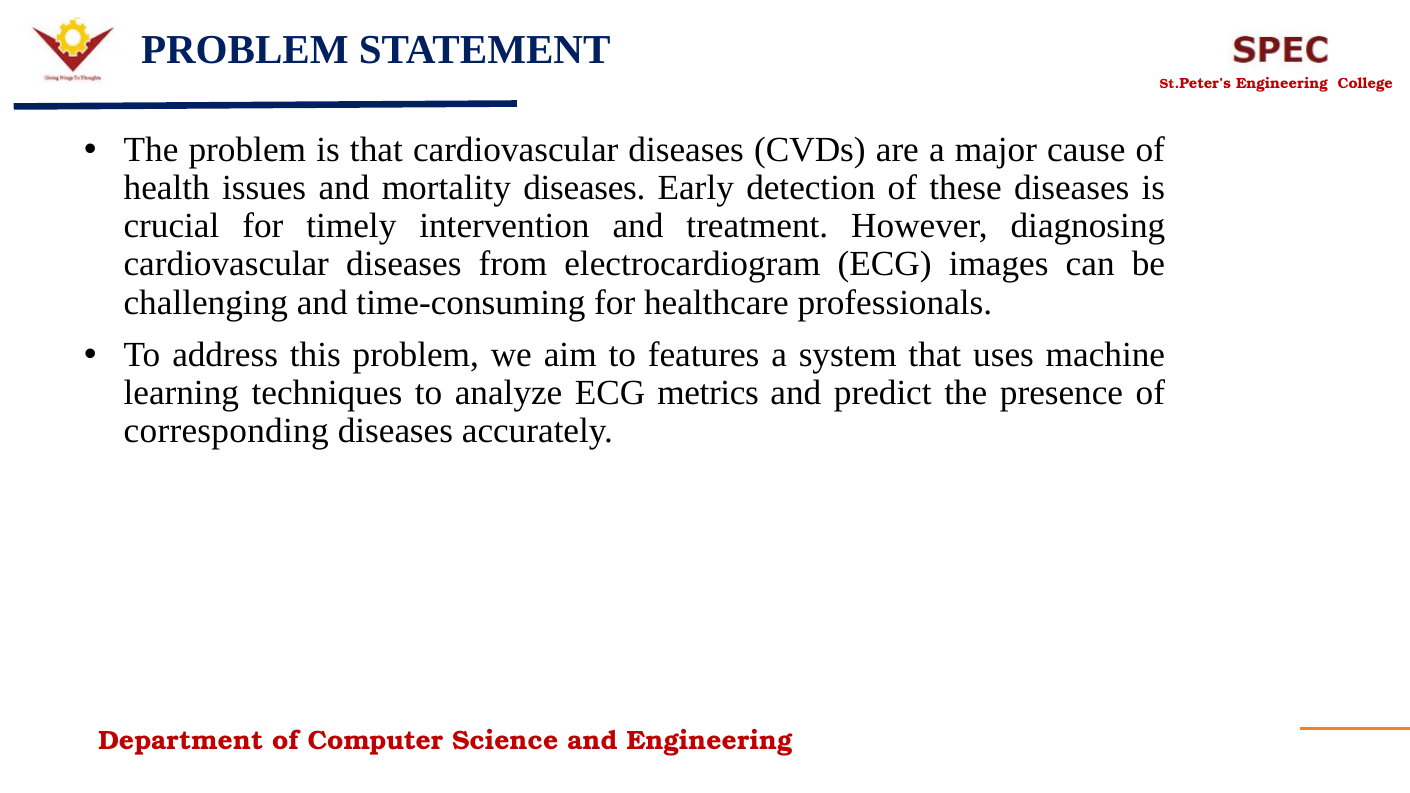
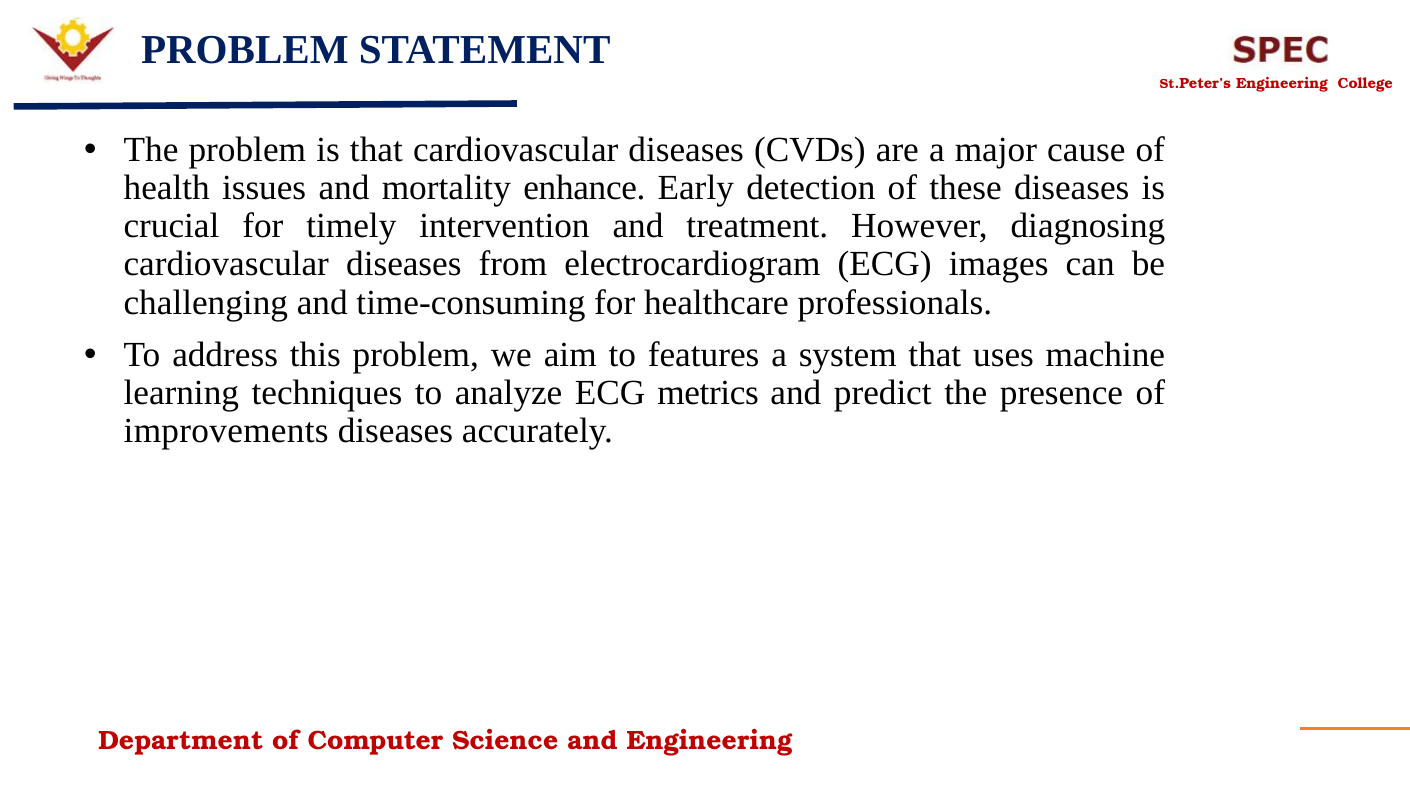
mortality diseases: diseases -> enhance
corresponding: corresponding -> improvements
